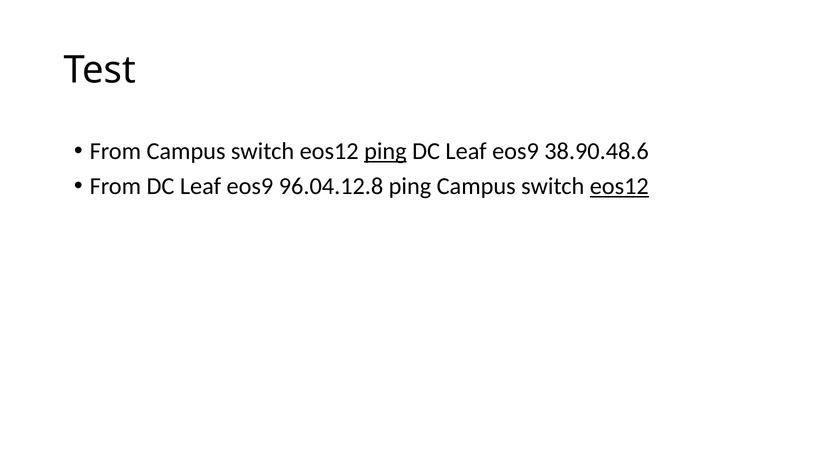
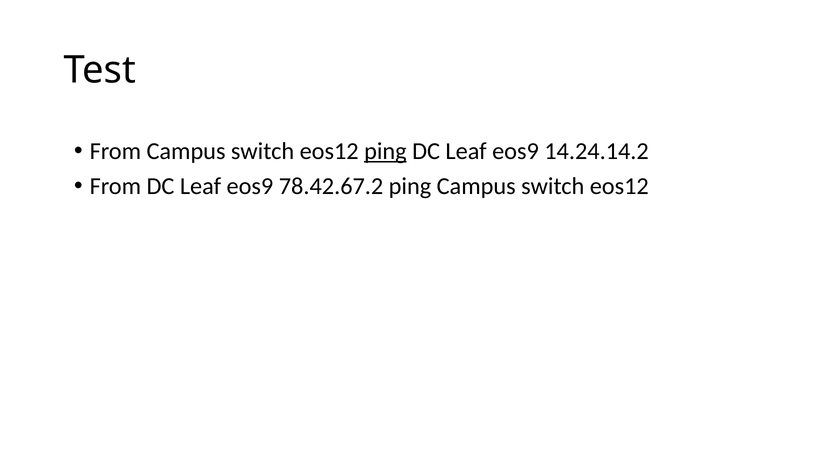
38.90.48.6: 38.90.48.6 -> 14.24.14.2
96.04.12.8: 96.04.12.8 -> 78.42.67.2
eos12 at (619, 186) underline: present -> none
